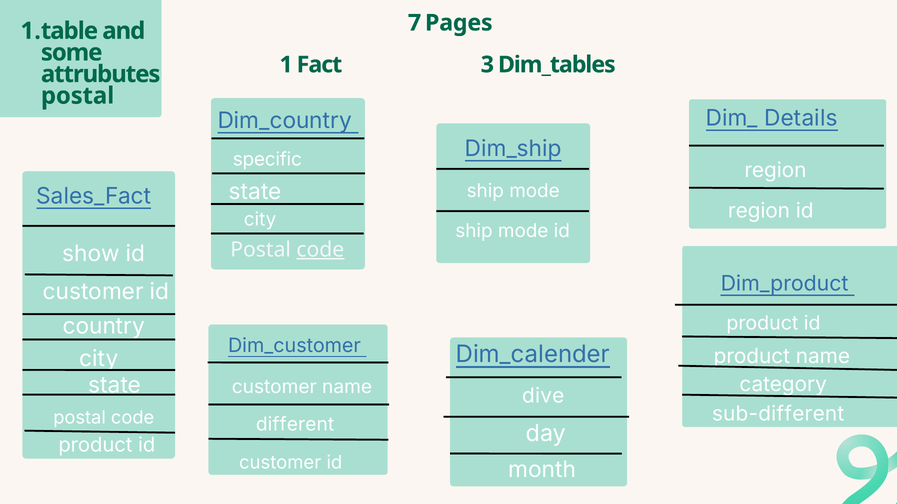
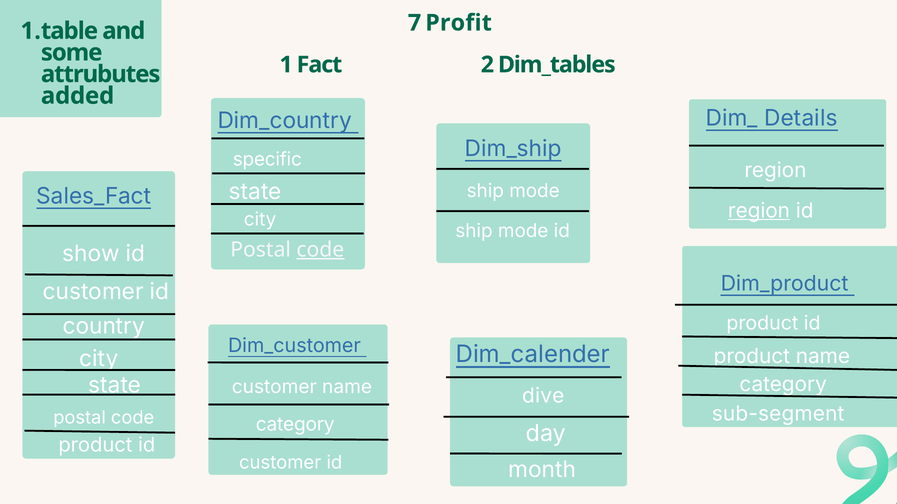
Pages: Pages -> Profit
3: 3 -> 2
postal at (78, 96): postal -> added
region at (759, 211) underline: none -> present
sub-different: sub-different -> sub-segment
different at (295, 425): different -> category
